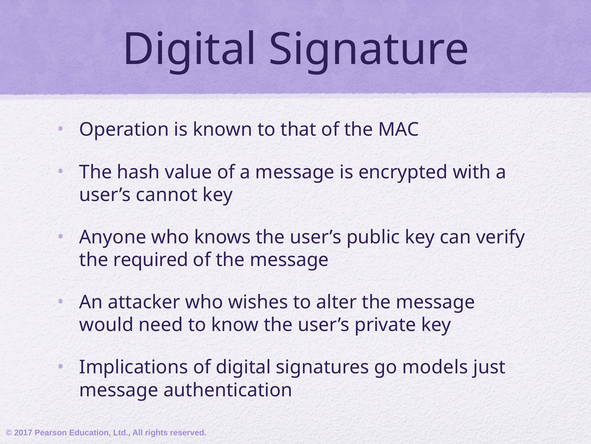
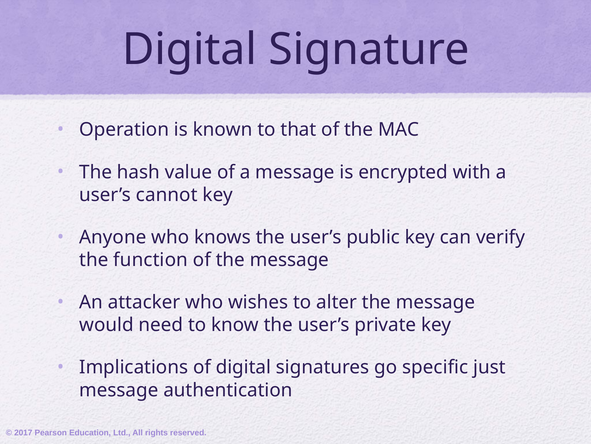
required: required -> function
models: models -> specific
